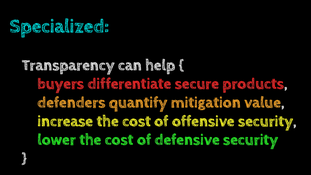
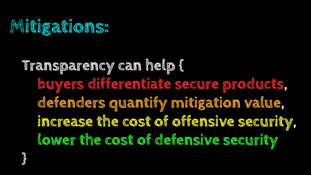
Specialized: Specialized -> Mitigations
